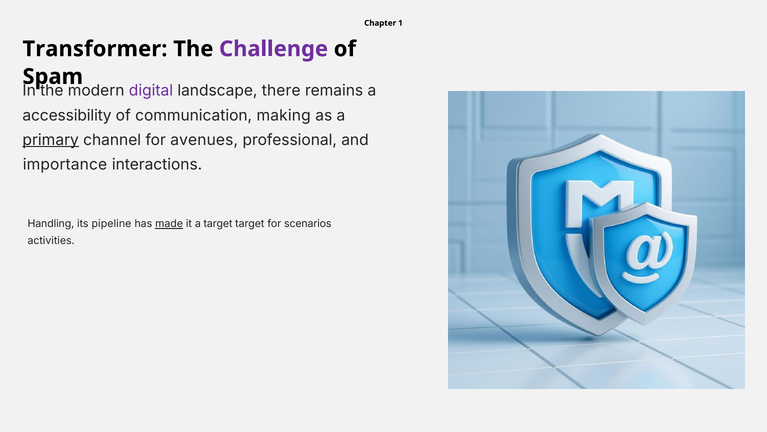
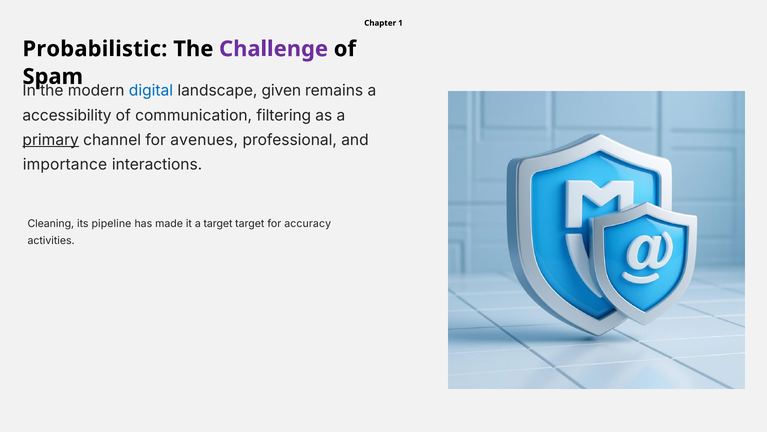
Transformer: Transformer -> Probabilistic
digital colour: purple -> blue
there: there -> given
making: making -> filtering
Handling: Handling -> Cleaning
made underline: present -> none
scenarios: scenarios -> accuracy
